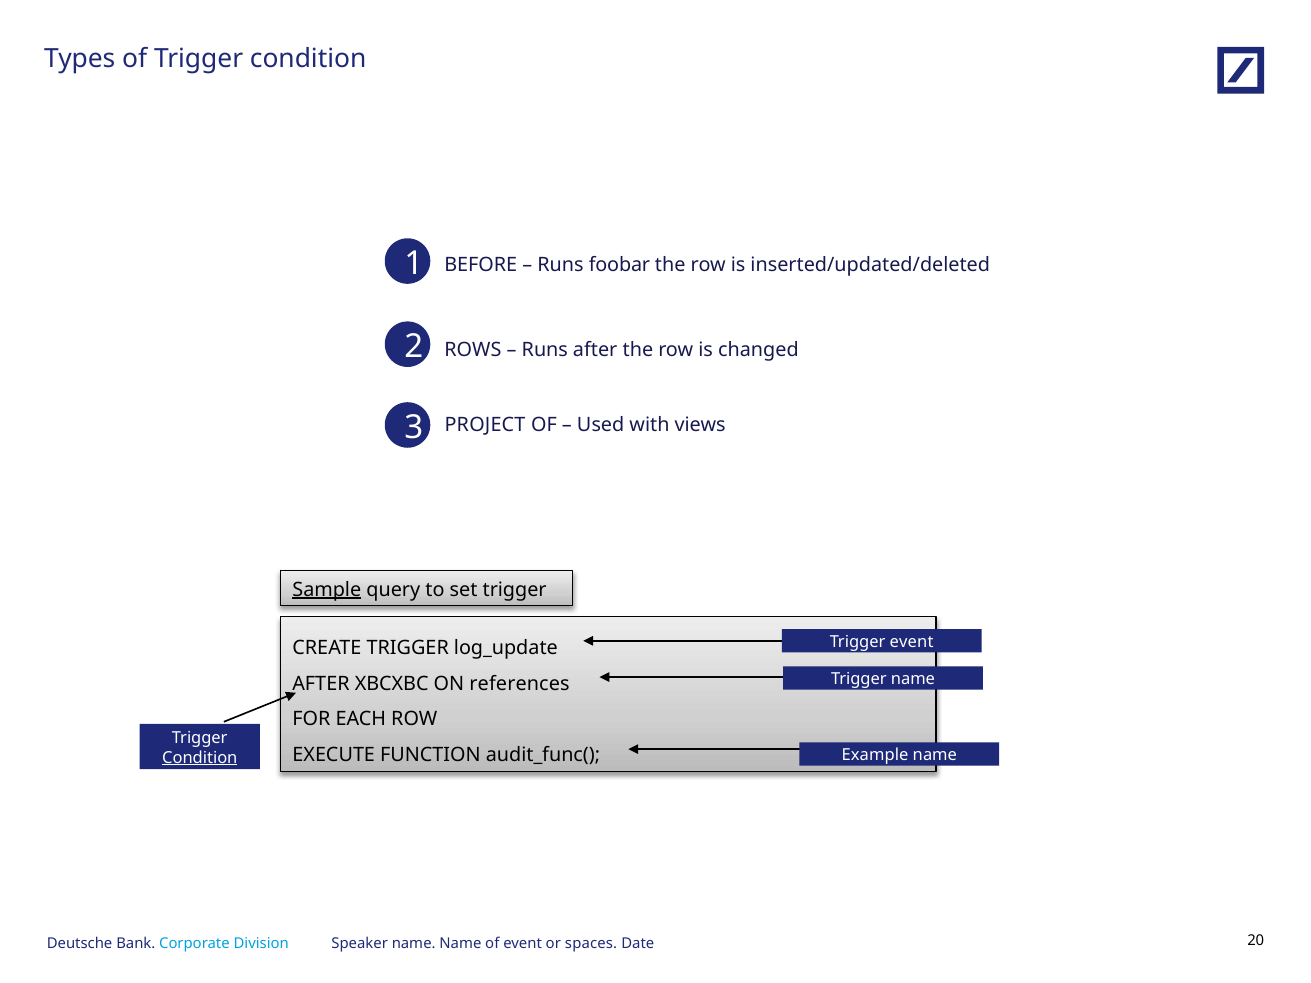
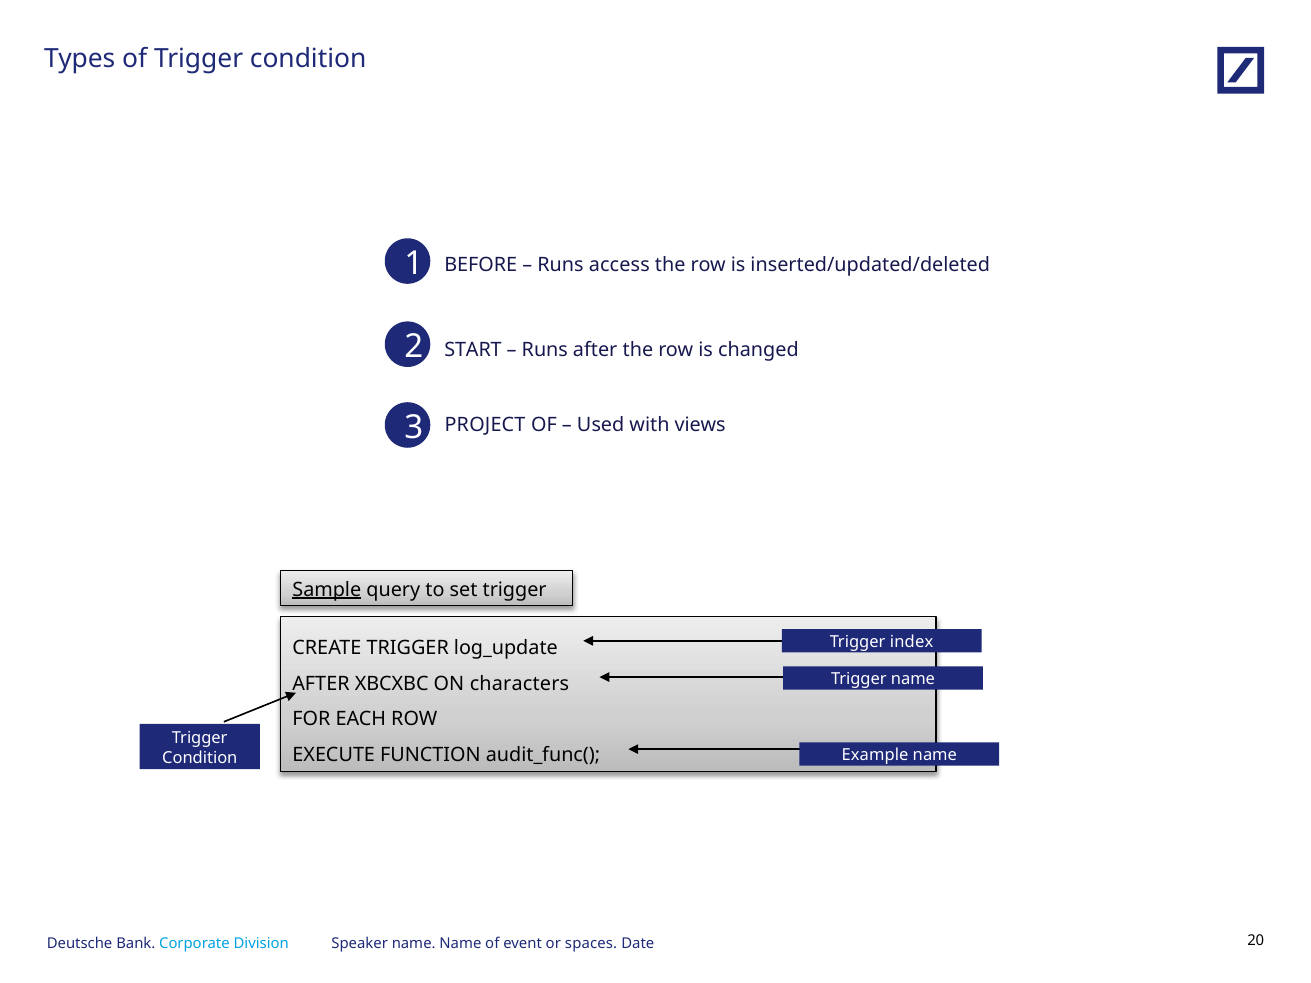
foobar: foobar -> access
ROWS: ROWS -> START
Trigger event: event -> index
references: references -> characters
Condition at (200, 758) underline: present -> none
